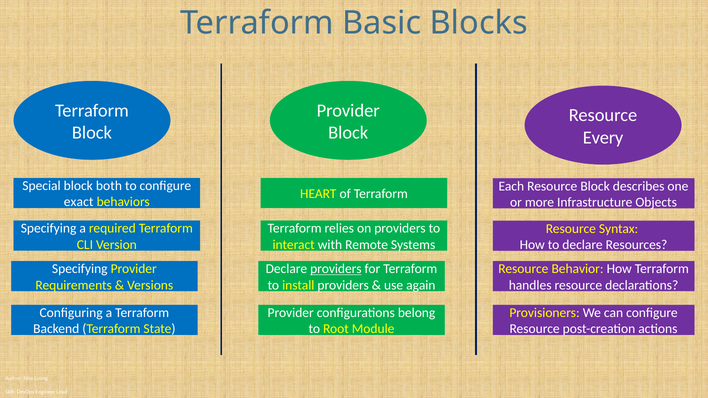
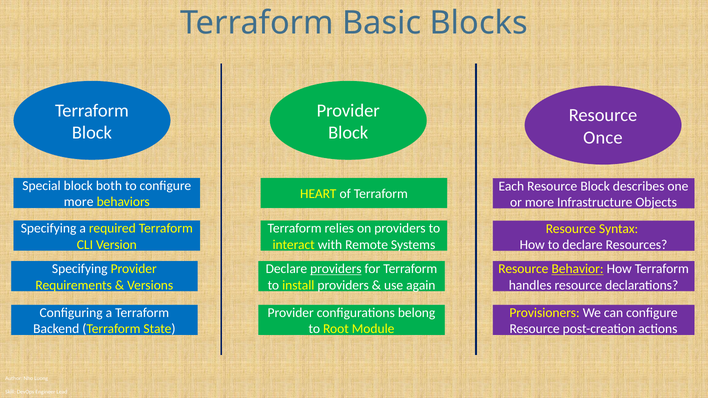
Every: Every -> Once
exact at (79, 202): exact -> more
Behavior underline: none -> present
